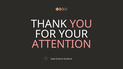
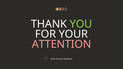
YOU colour: pink -> light green
